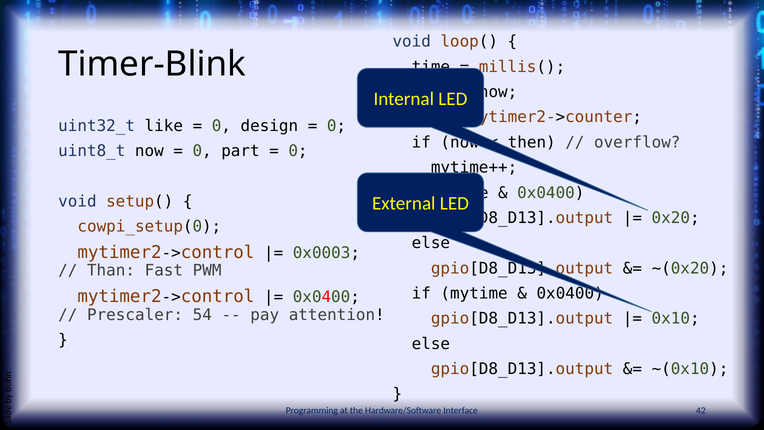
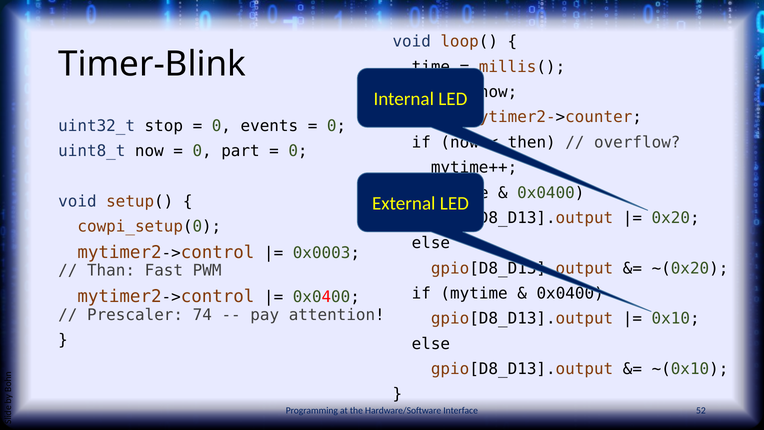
like: like -> stop
design: design -> events
54: 54 -> 74
42: 42 -> 52
